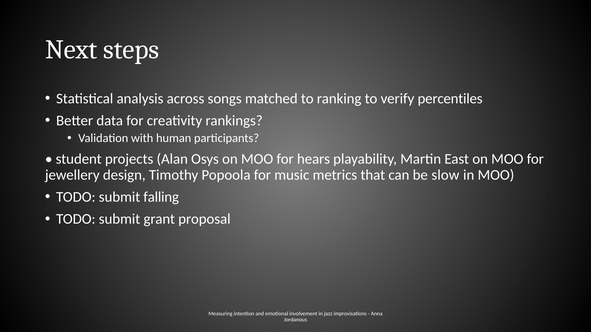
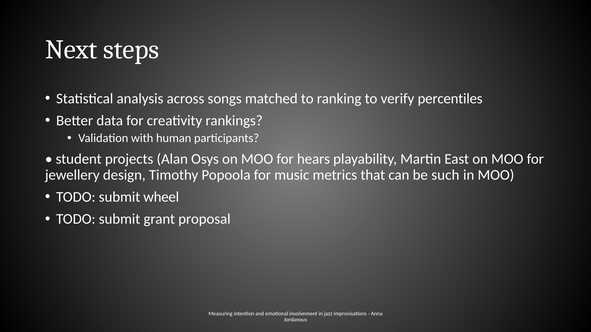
slow: slow -> such
falling: falling -> wheel
